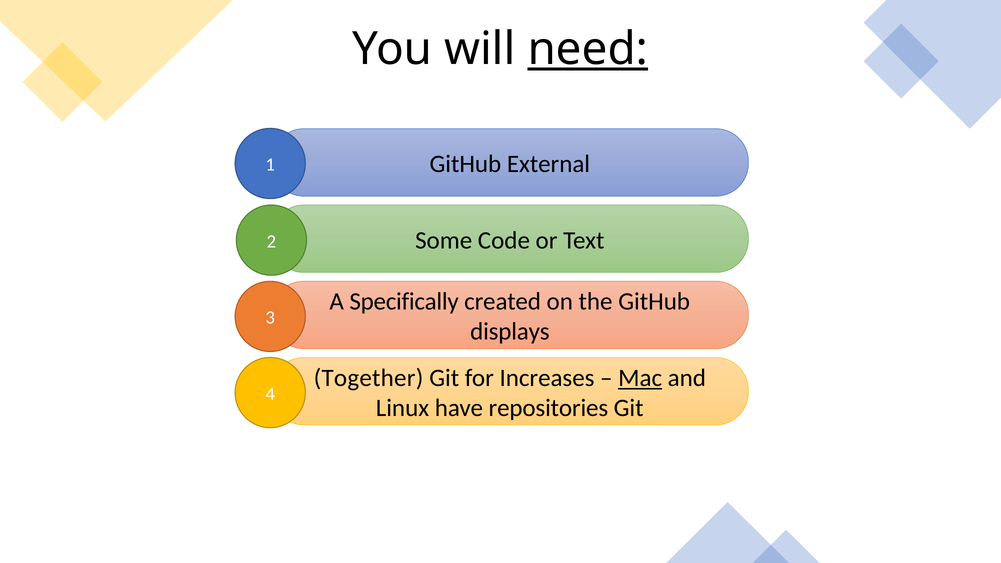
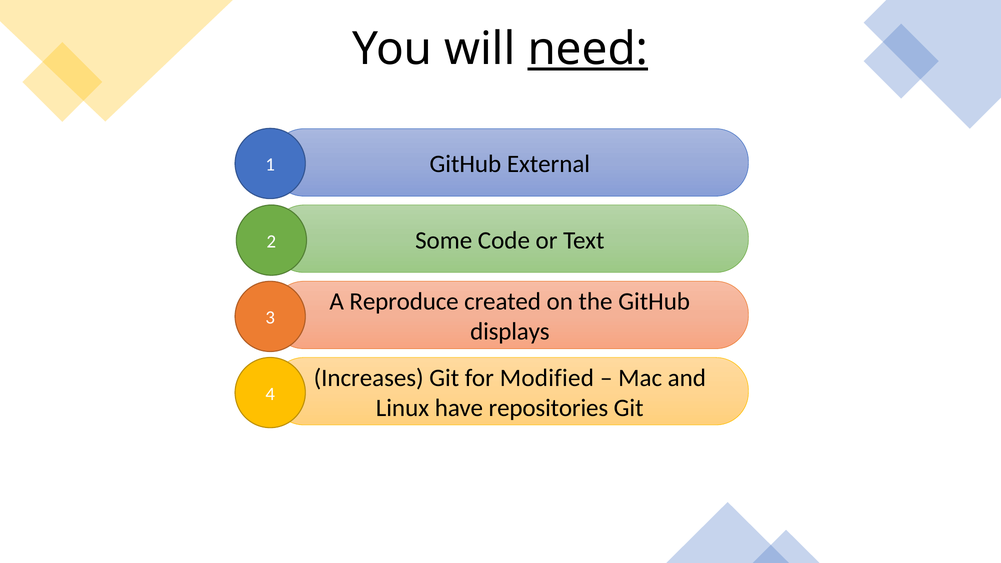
Specifically: Specifically -> Reproduce
Together: Together -> Increases
Increases: Increases -> Modified
Mac underline: present -> none
